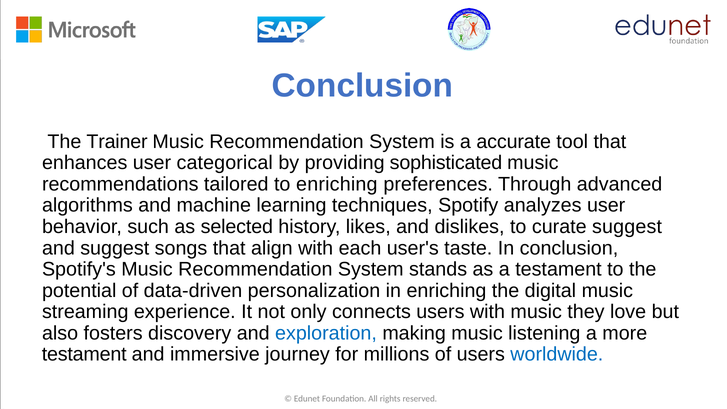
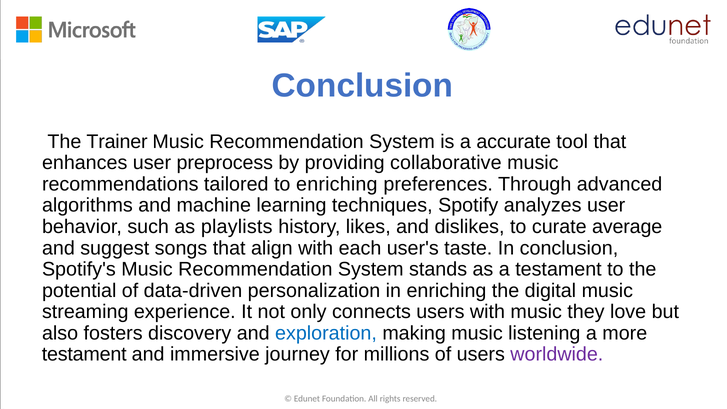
categorical: categorical -> preprocess
sophisticated: sophisticated -> collaborative
selected: selected -> playlists
curate suggest: suggest -> average
worldwide colour: blue -> purple
